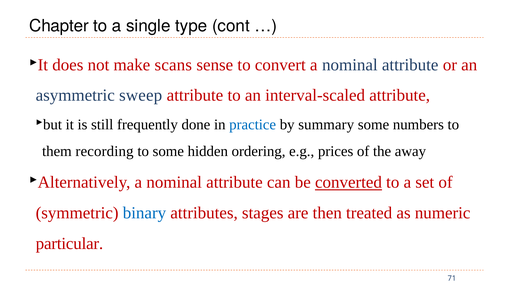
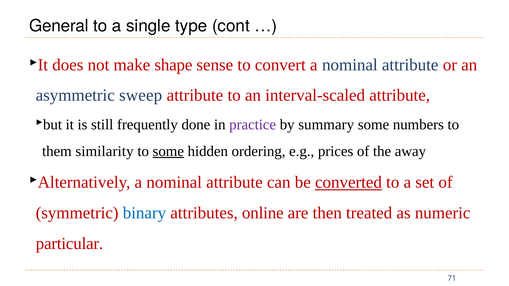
Chapter: Chapter -> General
scans: scans -> shape
practice colour: blue -> purple
recording: recording -> similarity
some at (168, 151) underline: none -> present
stages: stages -> online
